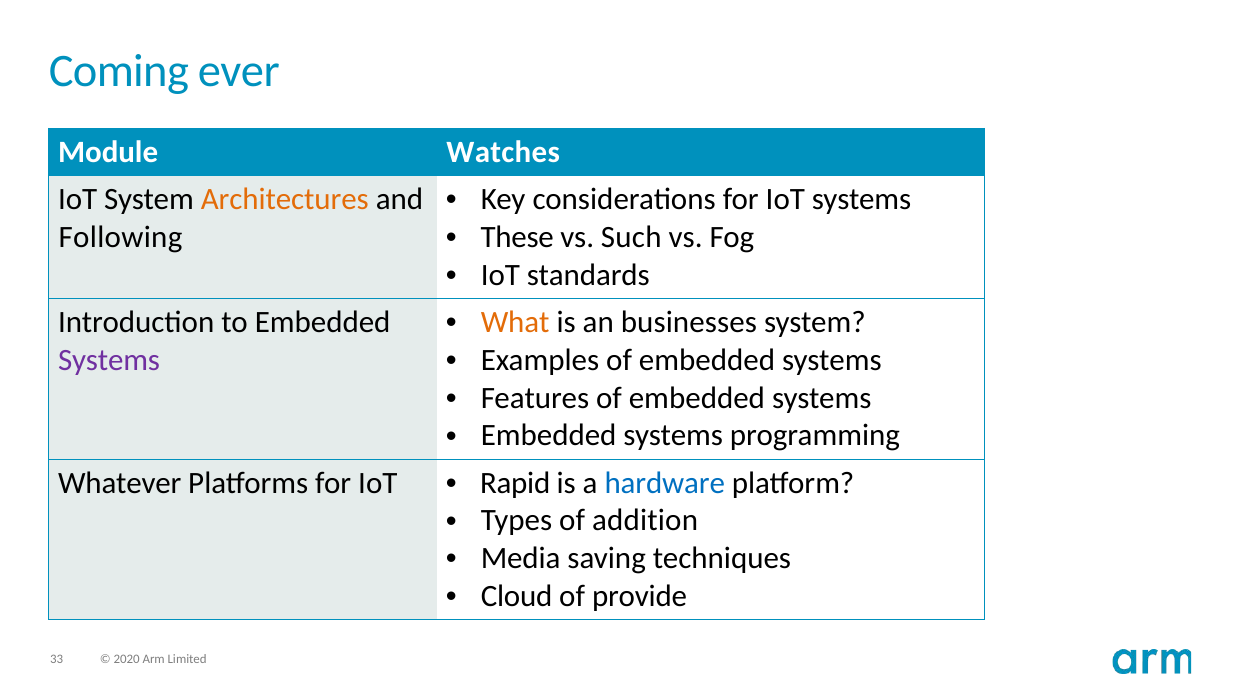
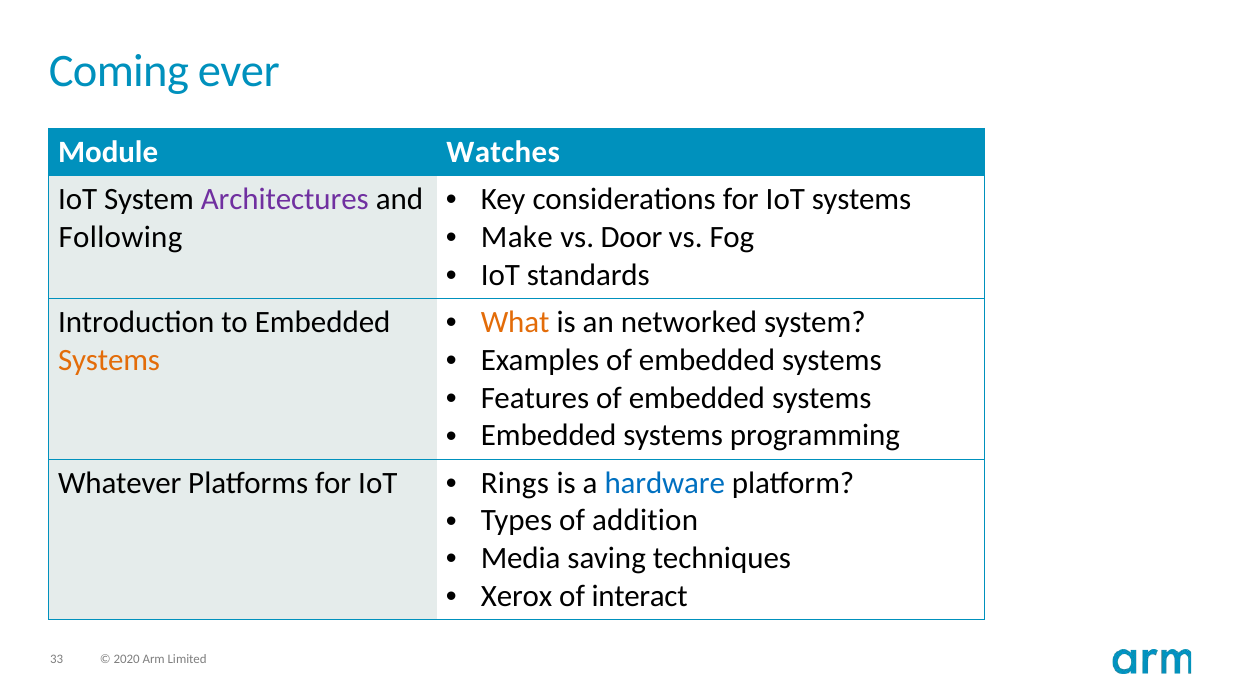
Architectures colour: orange -> purple
These: These -> Make
Such: Such -> Door
businesses: businesses -> networked
Systems at (109, 360) colour: purple -> orange
Rapid: Rapid -> Rings
Cloud: Cloud -> Xerox
provide: provide -> interact
